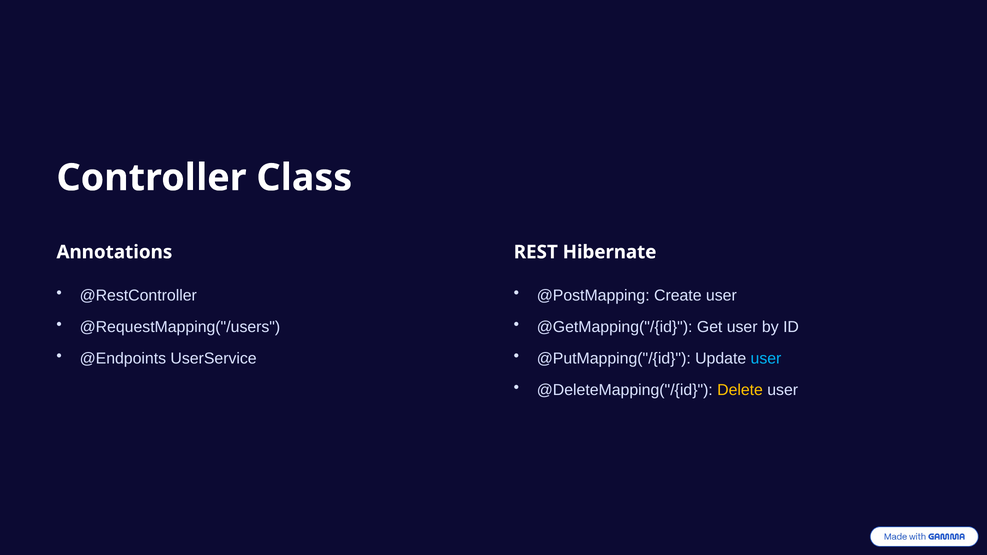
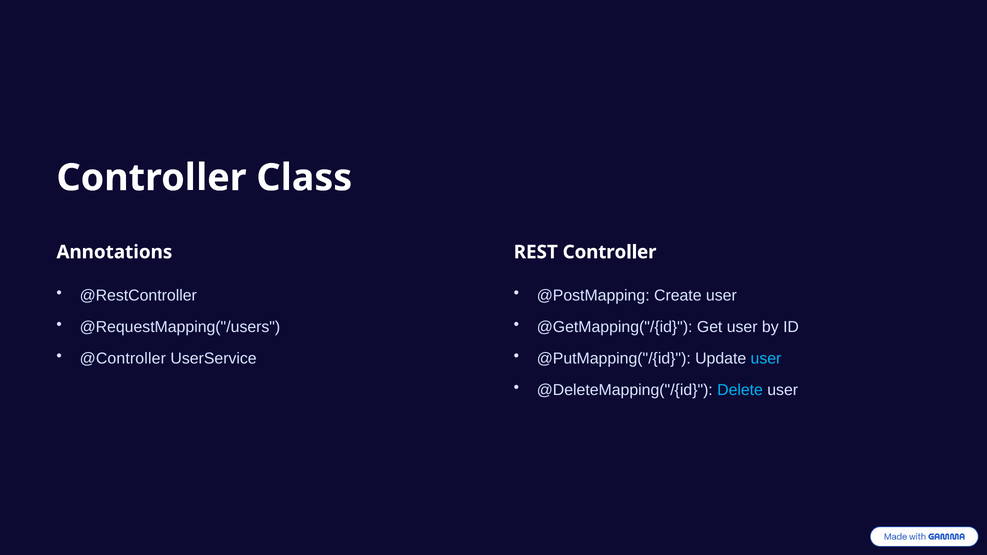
REST Hibernate: Hibernate -> Controller
@Endpoints: @Endpoints -> @Controller
Delete colour: yellow -> light blue
